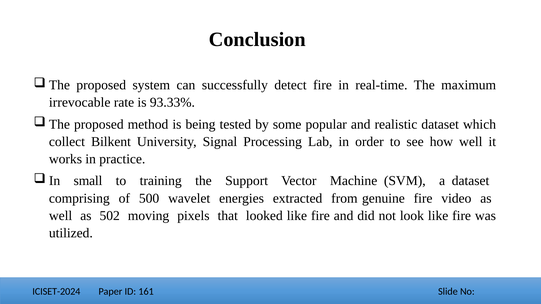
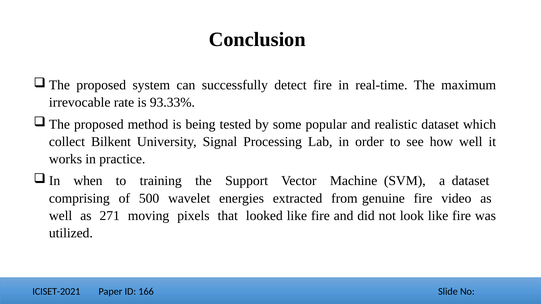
small: small -> when
502: 502 -> 271
ICISET-2024: ICISET-2024 -> ICISET-2021
161: 161 -> 166
